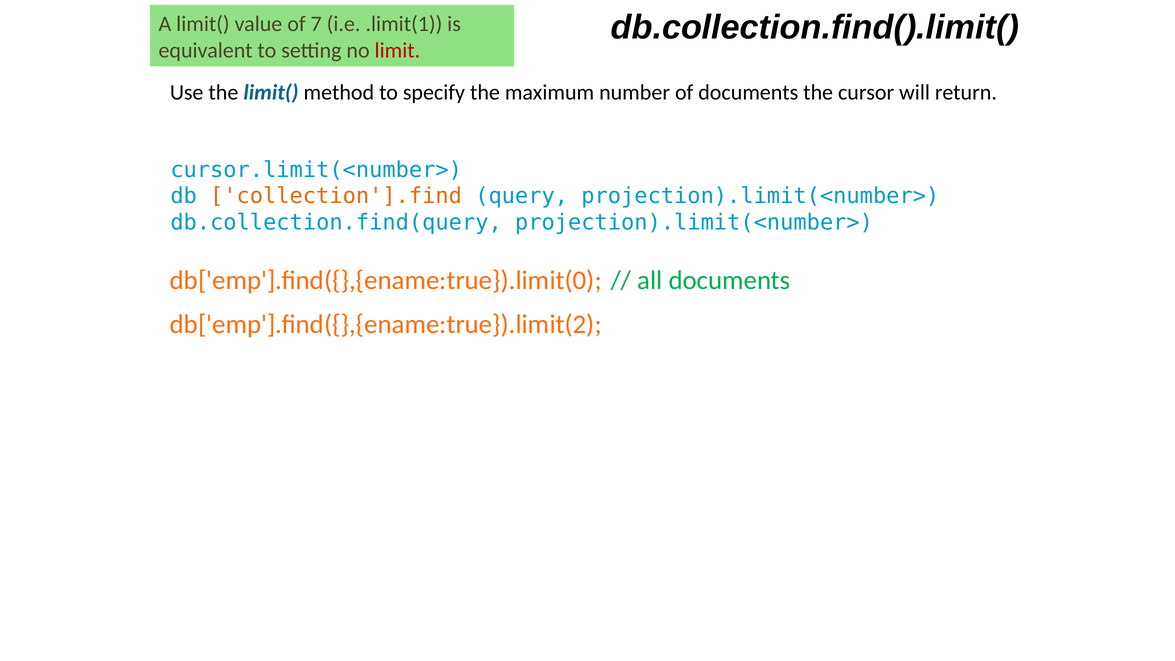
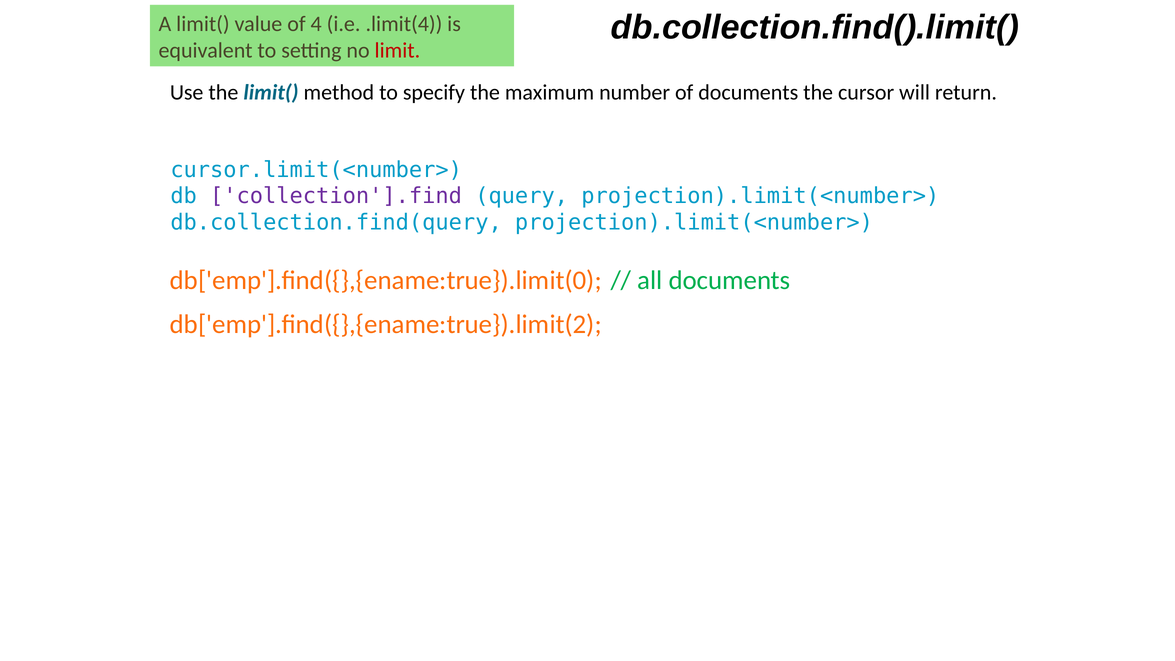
7: 7 -> 4
.limit(1: .limit(1 -> .limit(4
collection'].find colour: orange -> purple
